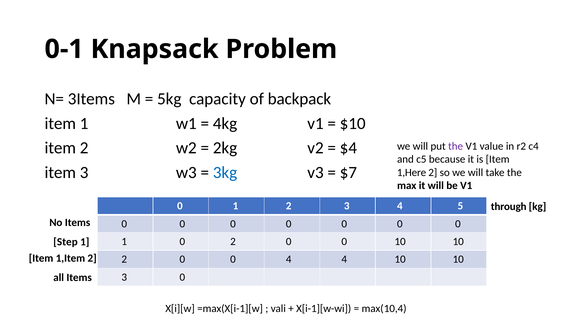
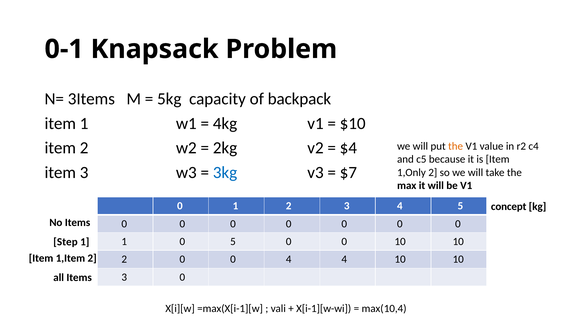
the at (456, 146) colour: purple -> orange
1,Here: 1,Here -> 1,Only
through: through -> concept
0 2: 2 -> 5
